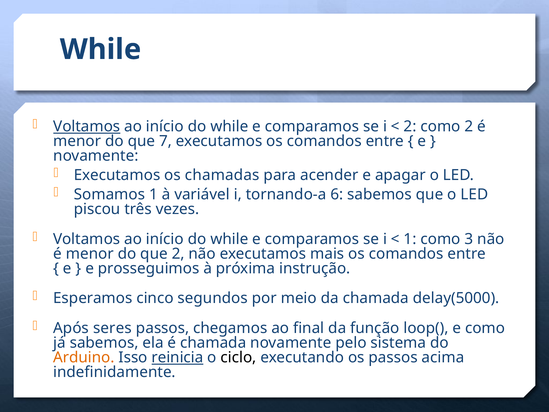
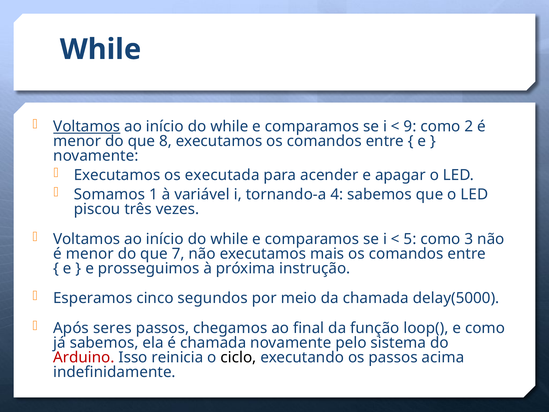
2 at (410, 126): 2 -> 9
7: 7 -> 8
chamadas: chamadas -> executada
6: 6 -> 4
1 at (410, 239): 1 -> 5
que 2: 2 -> 7
Arduino colour: orange -> red
reinicia underline: present -> none
